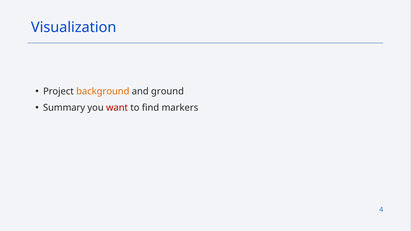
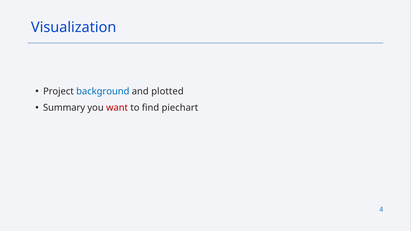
background colour: orange -> blue
ground: ground -> plotted
markers: markers -> piechart
